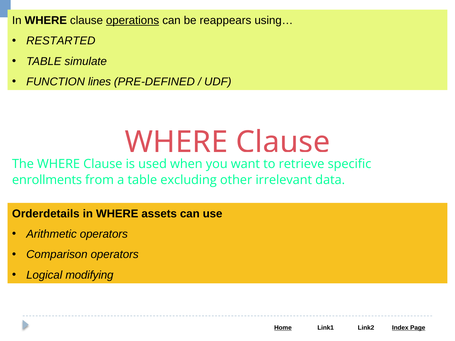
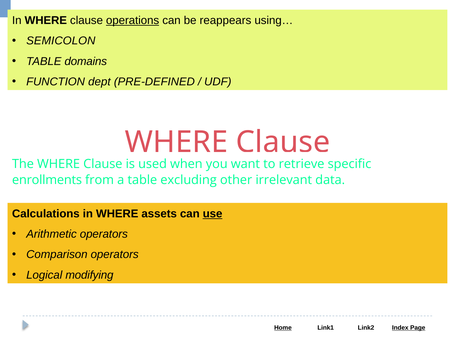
RESTARTED: RESTARTED -> SEMICOLON
simulate: simulate -> domains
lines: lines -> dept
Orderdetails: Orderdetails -> Calculations
use underline: none -> present
